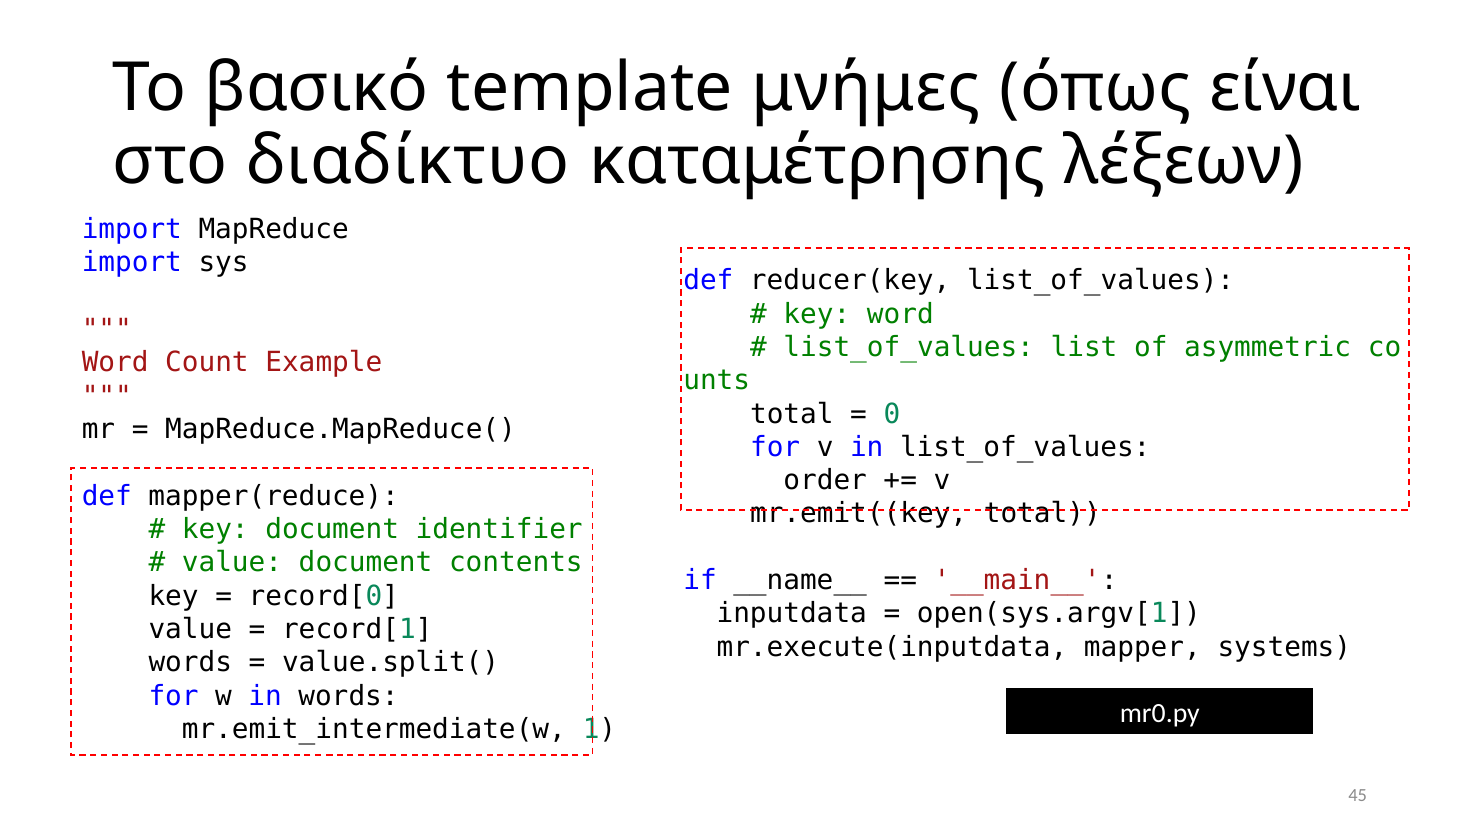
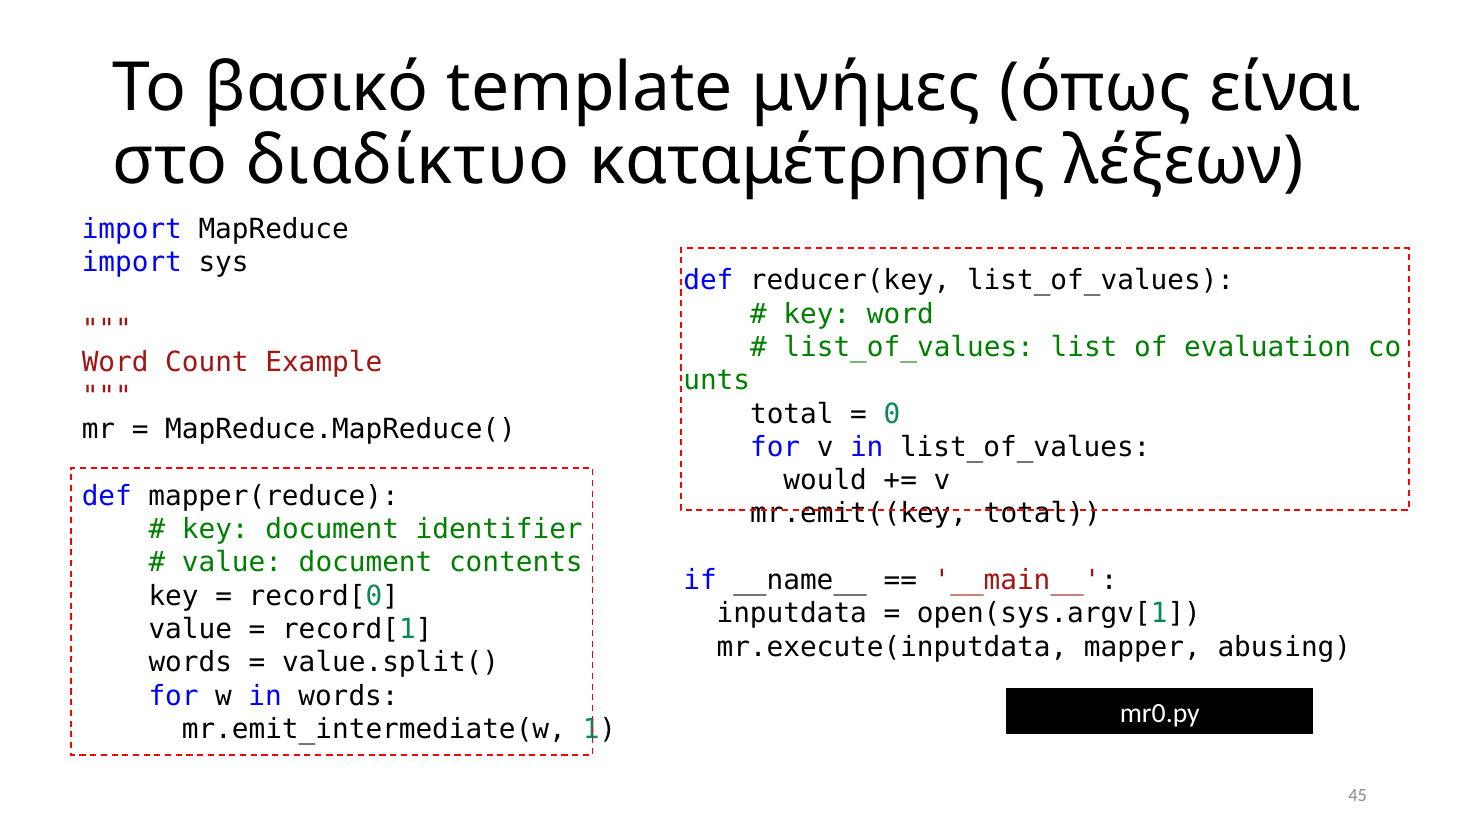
asymmetric: asymmetric -> evaluation
order: order -> would
systems: systems -> abusing
